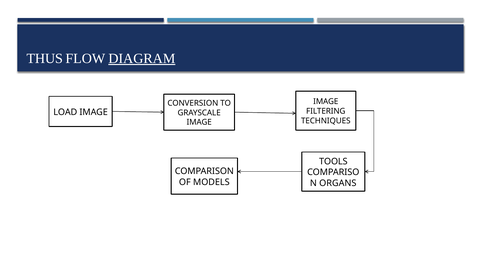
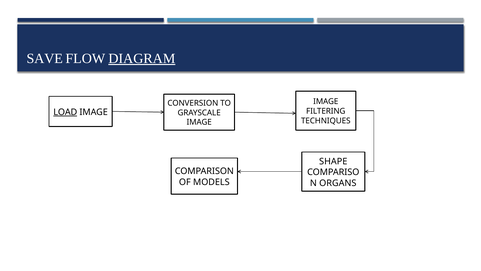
THUS: THUS -> SAVE
LOAD underline: none -> present
TOOLS: TOOLS -> SHAPE
